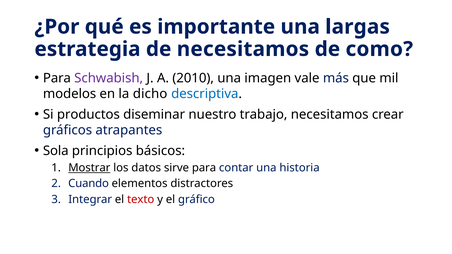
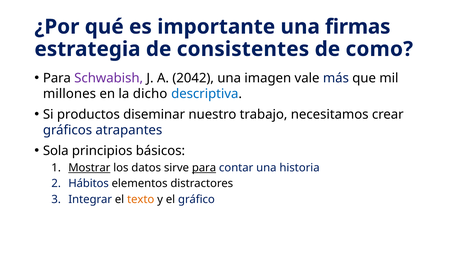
largas: largas -> firmas
de necesitamos: necesitamos -> consistentes
2010: 2010 -> 2042
modelos: modelos -> millones
para at (204, 168) underline: none -> present
Cuando: Cuando -> Hábitos
texto colour: red -> orange
